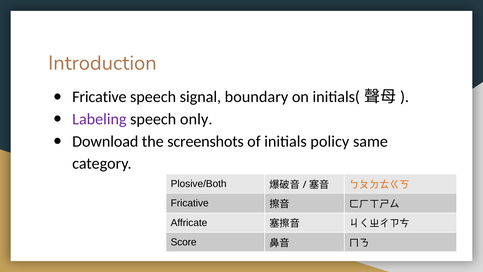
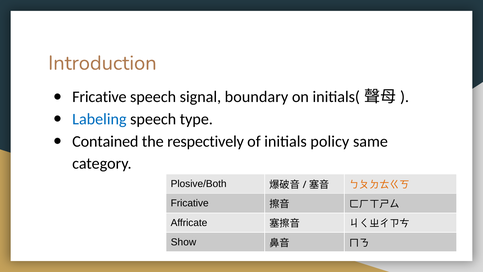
Labeling colour: purple -> blue
only: only -> type
Download: Download -> Contained
screenshots: screenshots -> respectively
Score: Score -> Show
